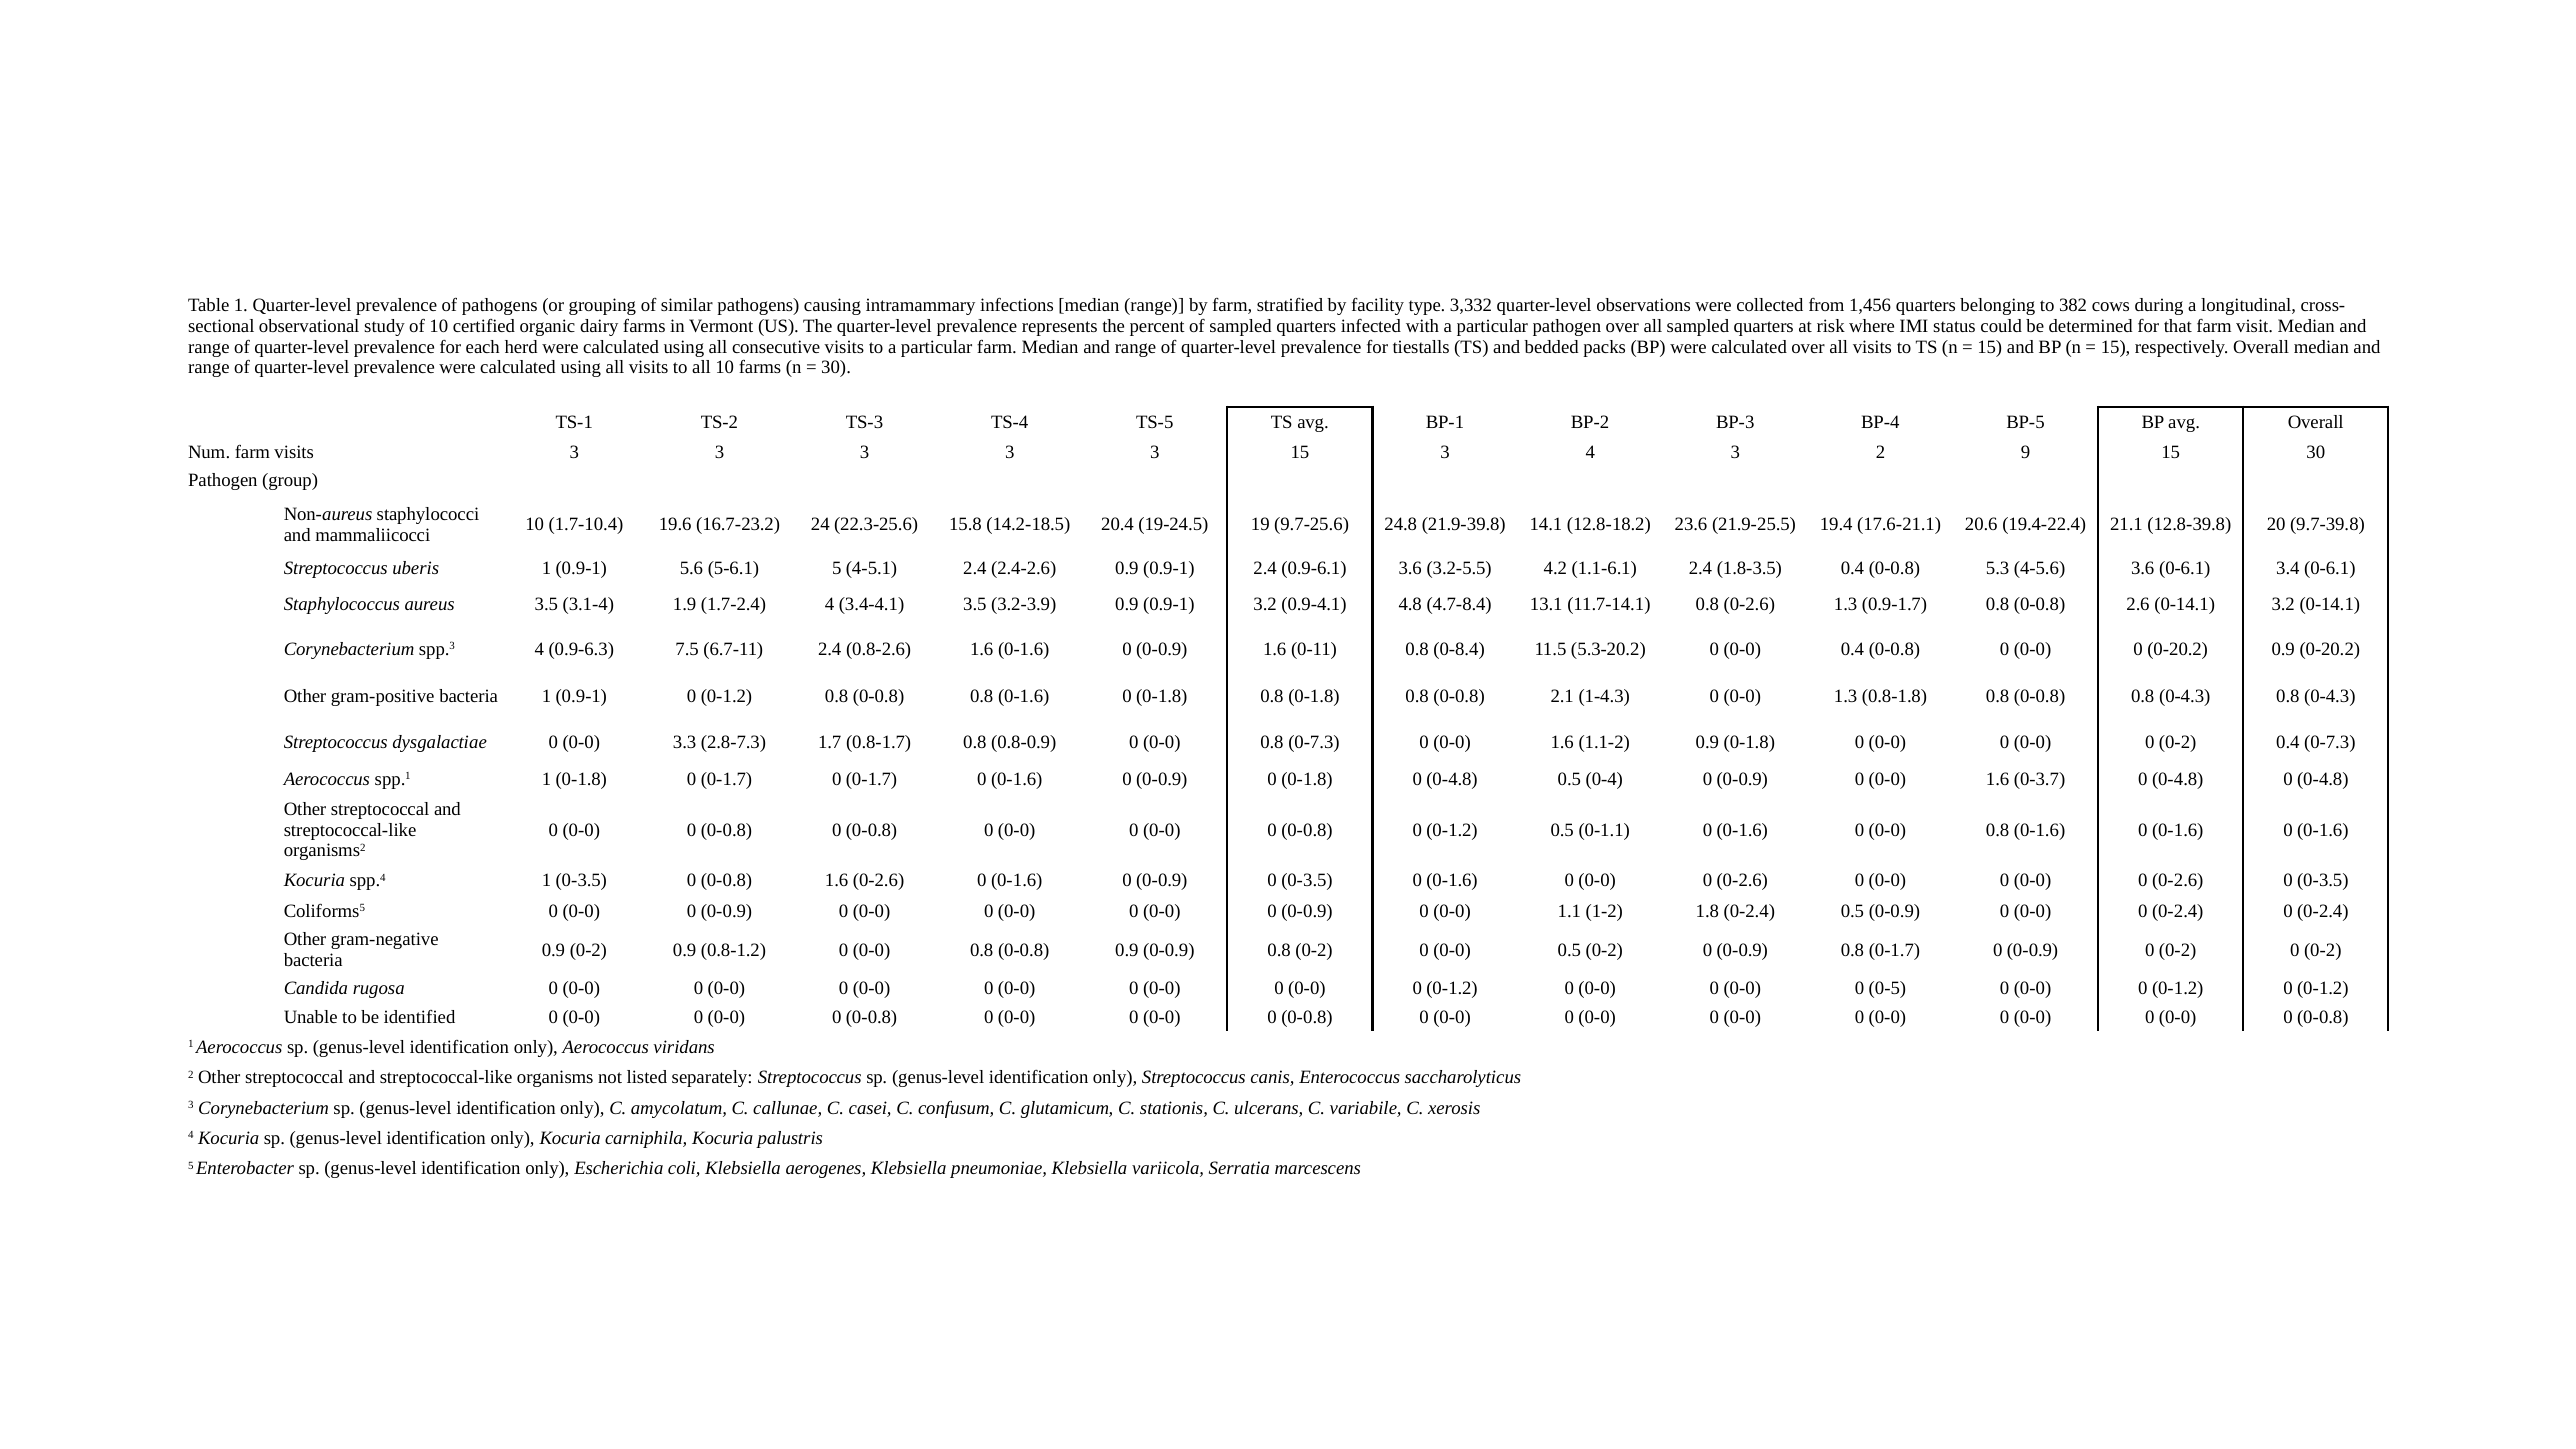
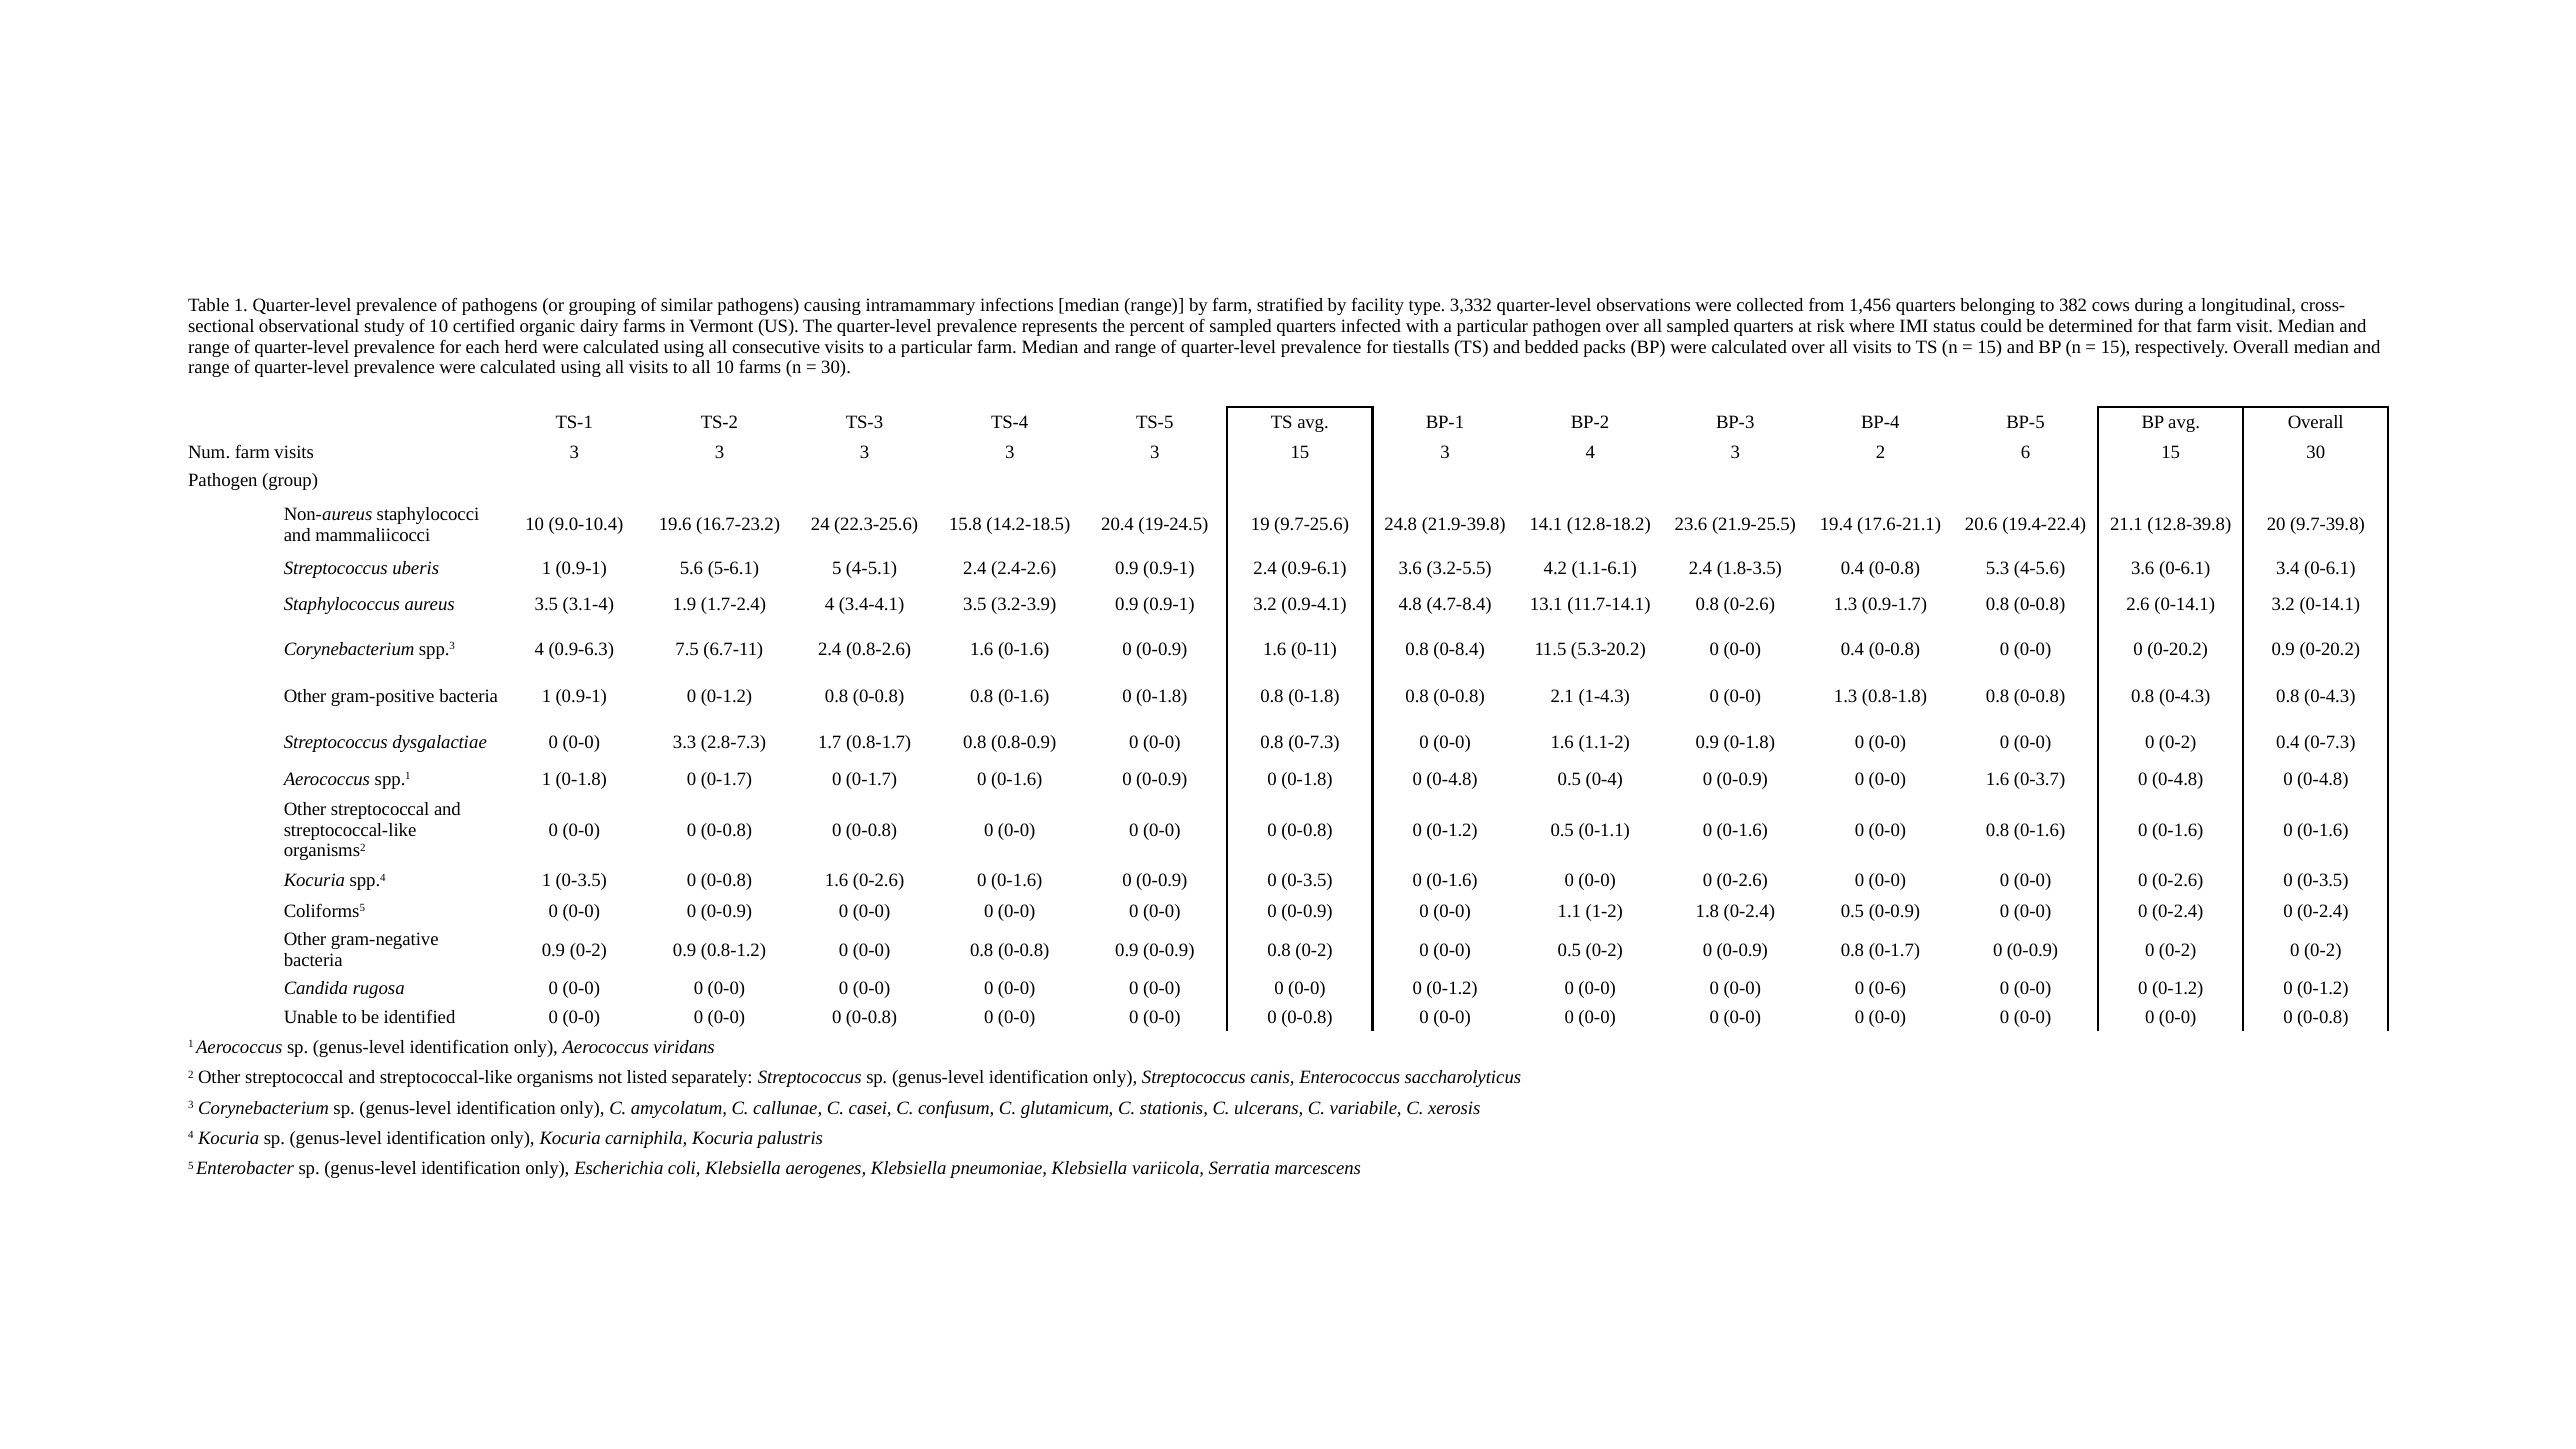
9: 9 -> 6
1.7-10.4: 1.7-10.4 -> 9.0-10.4
0-5: 0-5 -> 0-6
